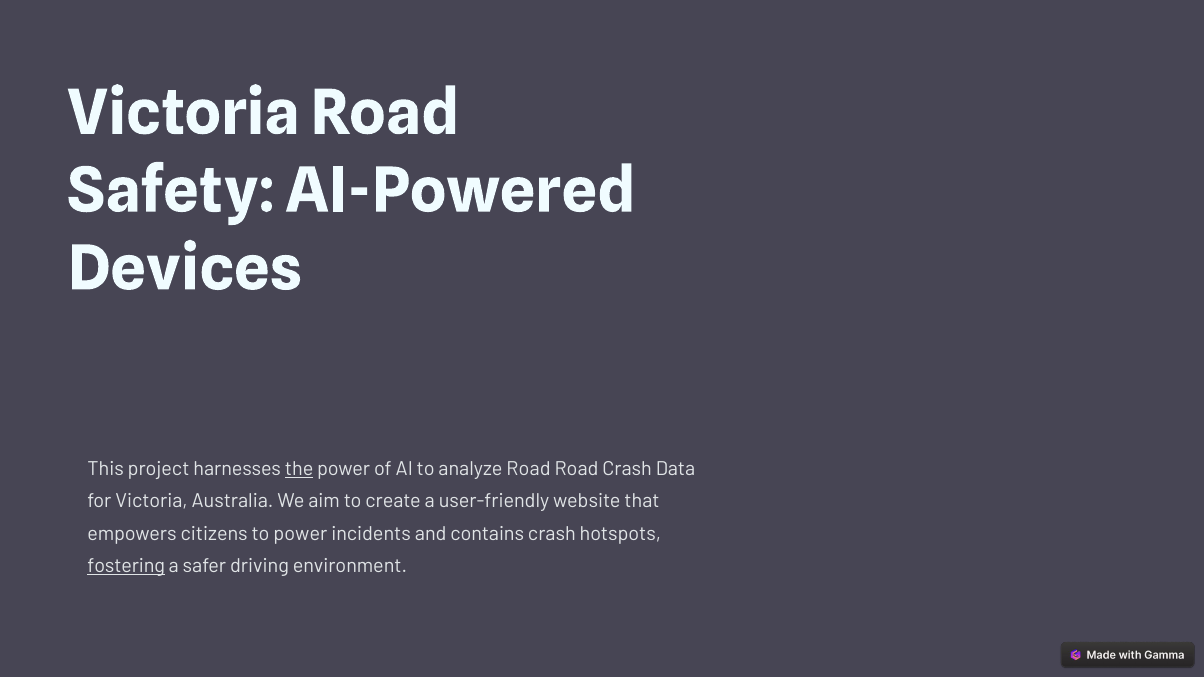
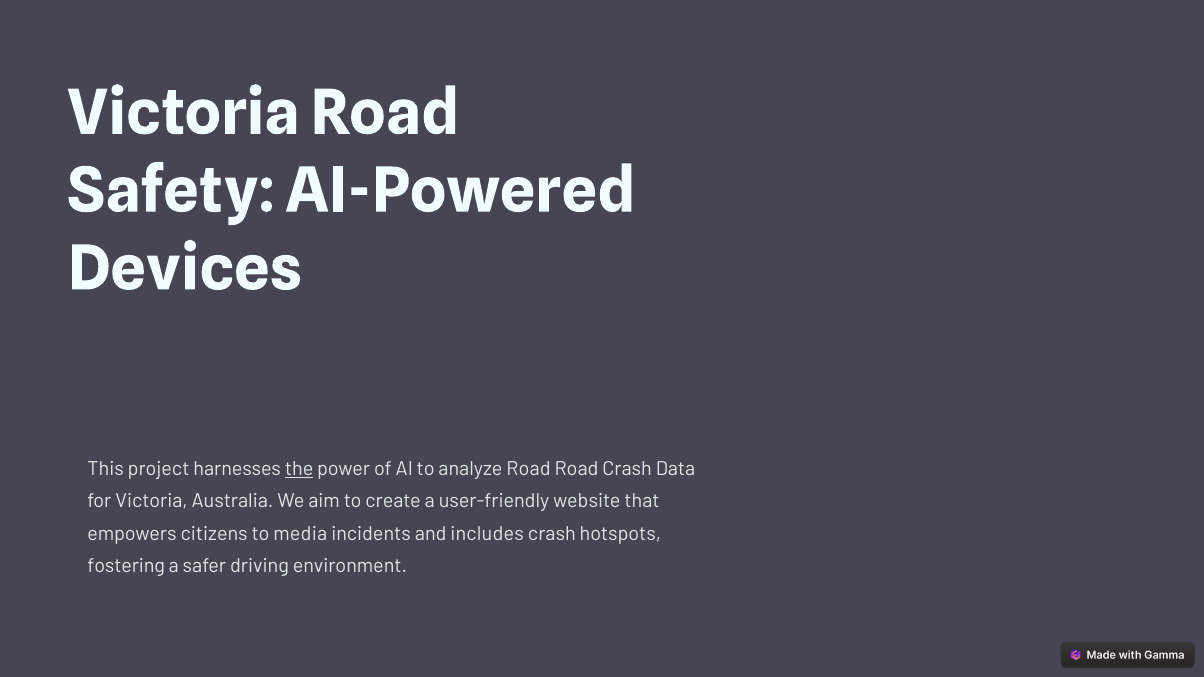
to power: power -> media
contains: contains -> includes
fostering underline: present -> none
